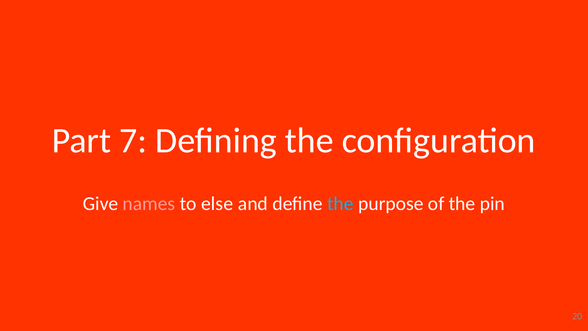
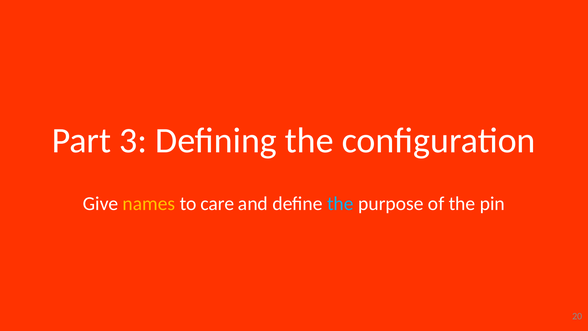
7: 7 -> 3
names colour: pink -> yellow
else: else -> care
